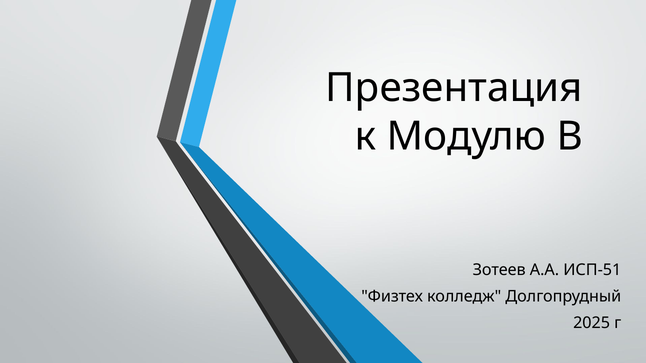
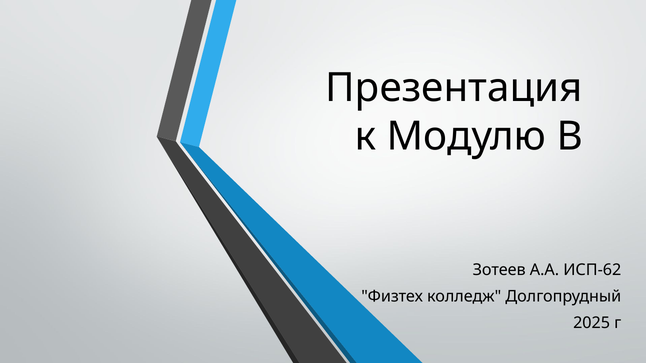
ИСП-51: ИСП-51 -> ИСП-62
